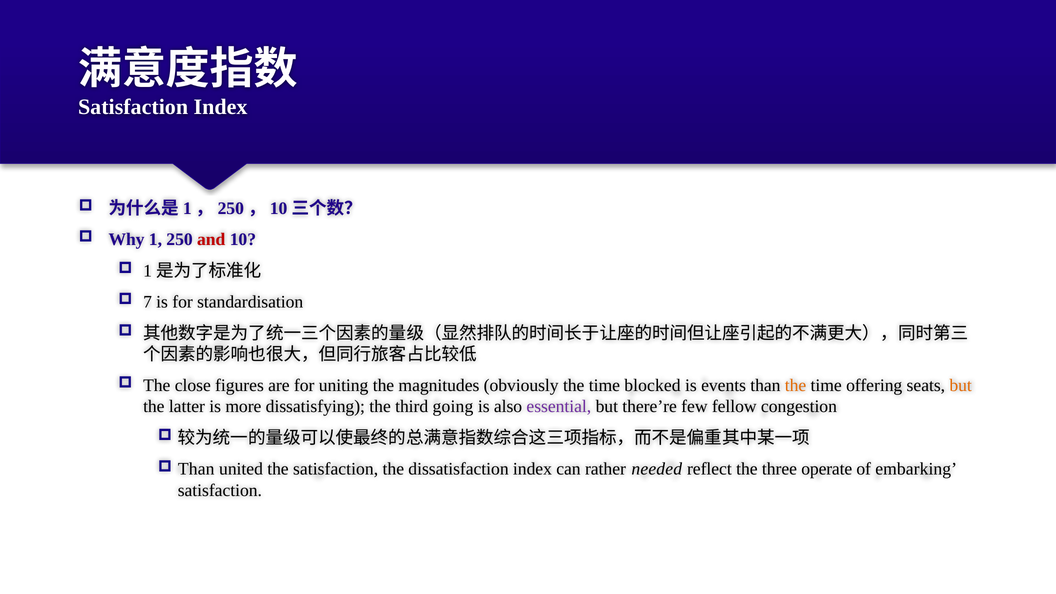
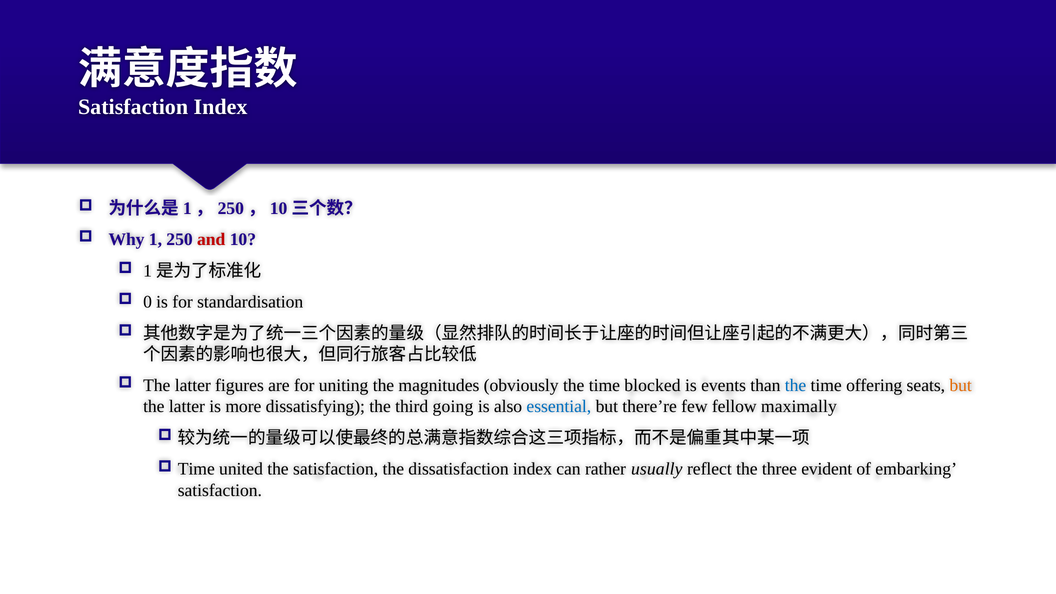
7: 7 -> 0
close at (193, 386): close -> latter
the at (796, 386) colour: orange -> blue
essential colour: purple -> blue
congestion: congestion -> maximally
Than at (196, 469): Than -> Time
needed: needed -> usually
operate: operate -> evident
